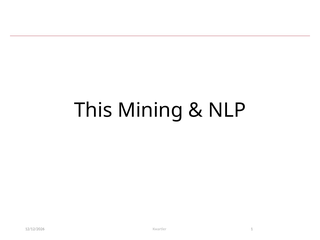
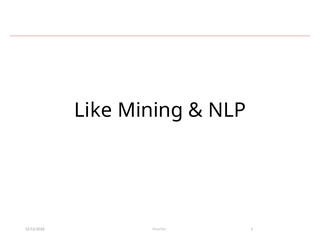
This: This -> Like
